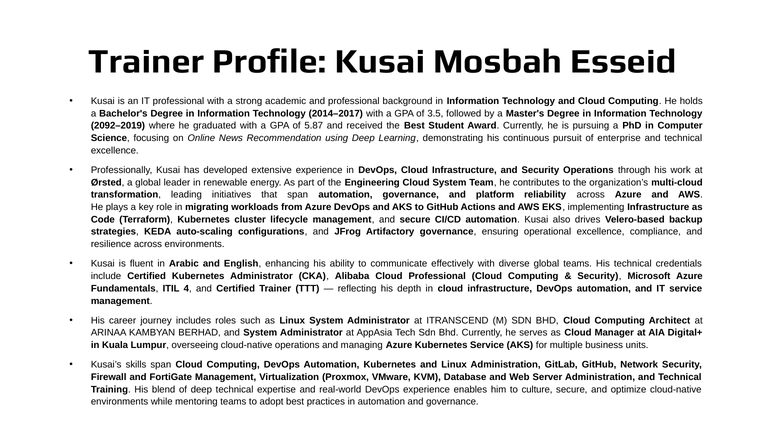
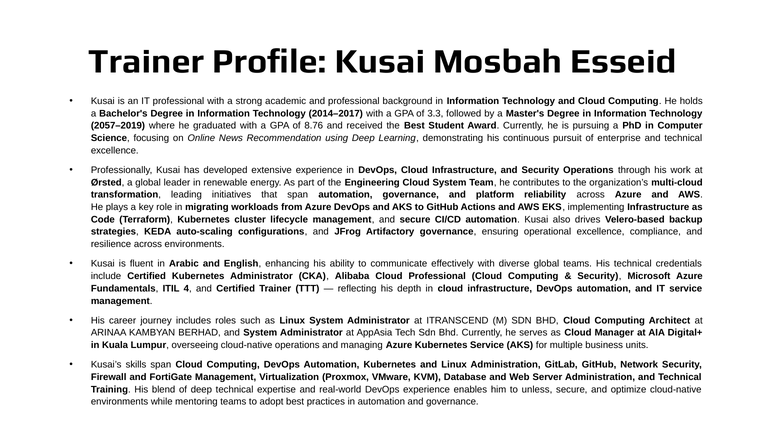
3.5: 3.5 -> 3.3
2092–2019: 2092–2019 -> 2057–2019
5.87: 5.87 -> 8.76
culture: culture -> unless
